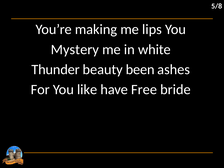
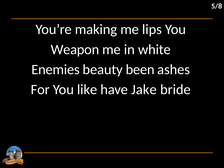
Mystery: Mystery -> Weapon
Thunder: Thunder -> Enemies
Free: Free -> Jake
